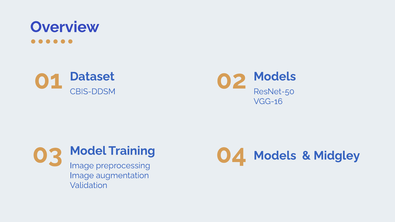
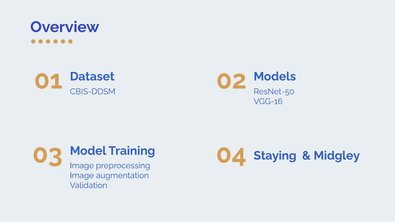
04 Models: Models -> Staying
